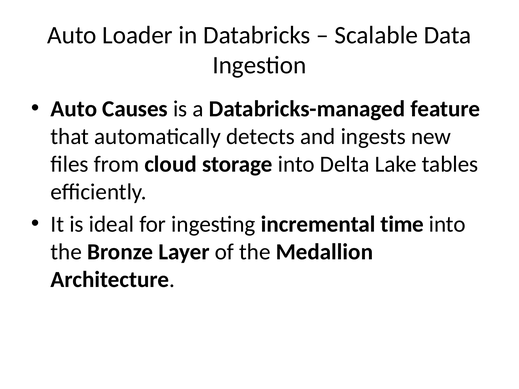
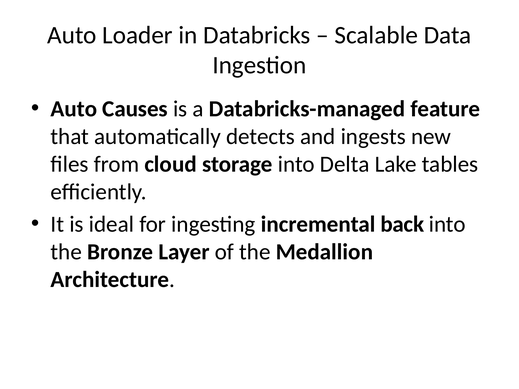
time: time -> back
